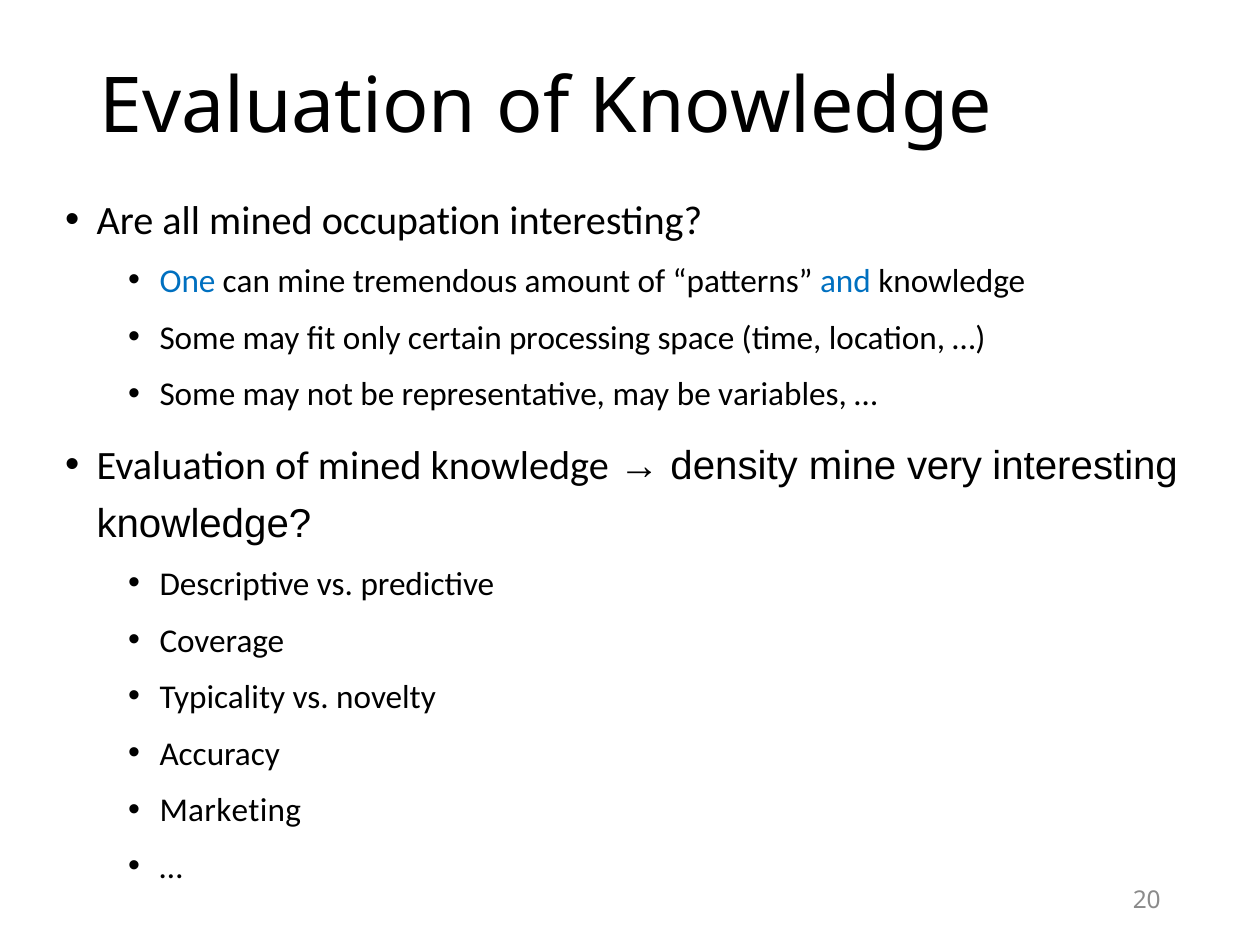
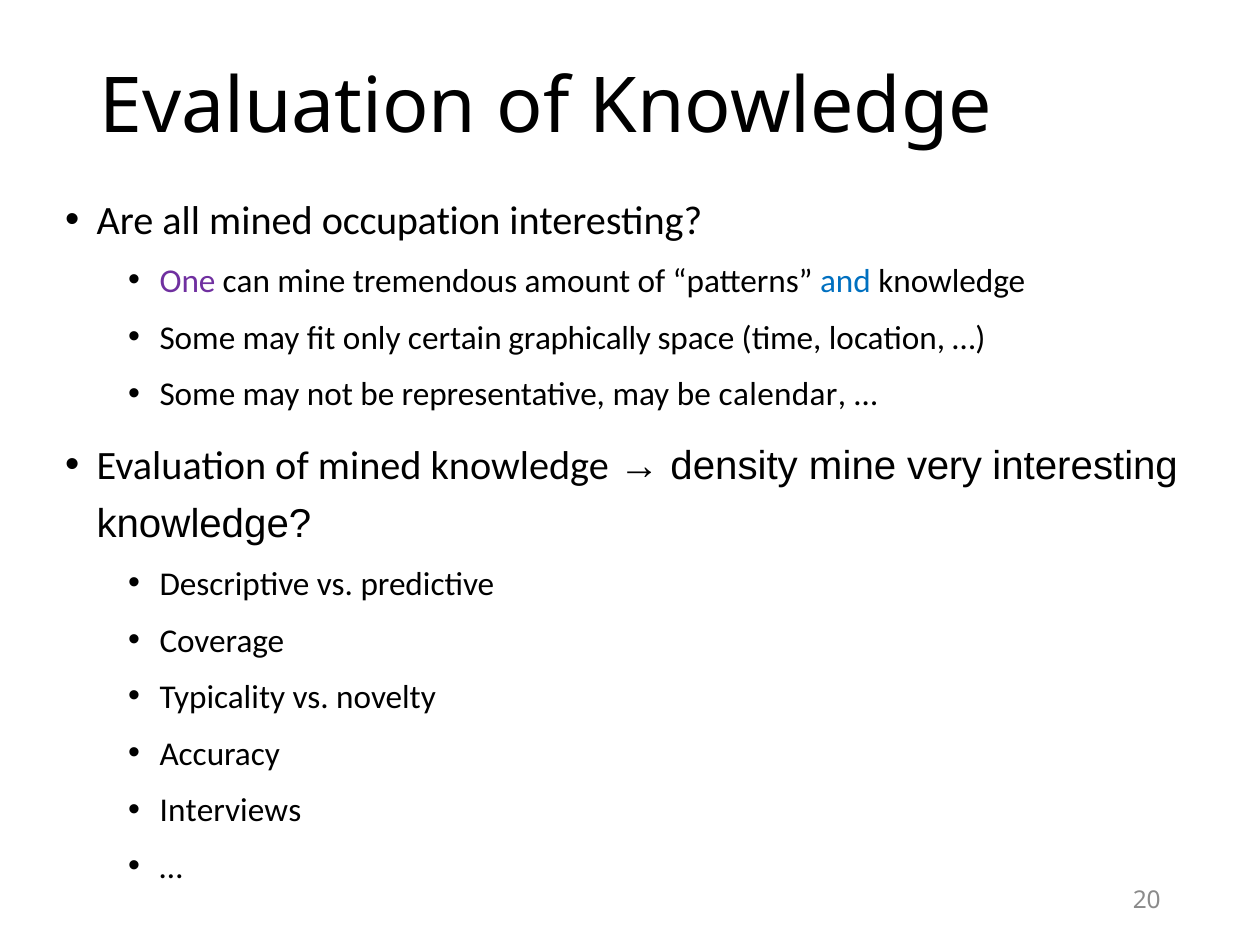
One colour: blue -> purple
processing: processing -> graphically
variables: variables -> calendar
Marketing: Marketing -> Interviews
